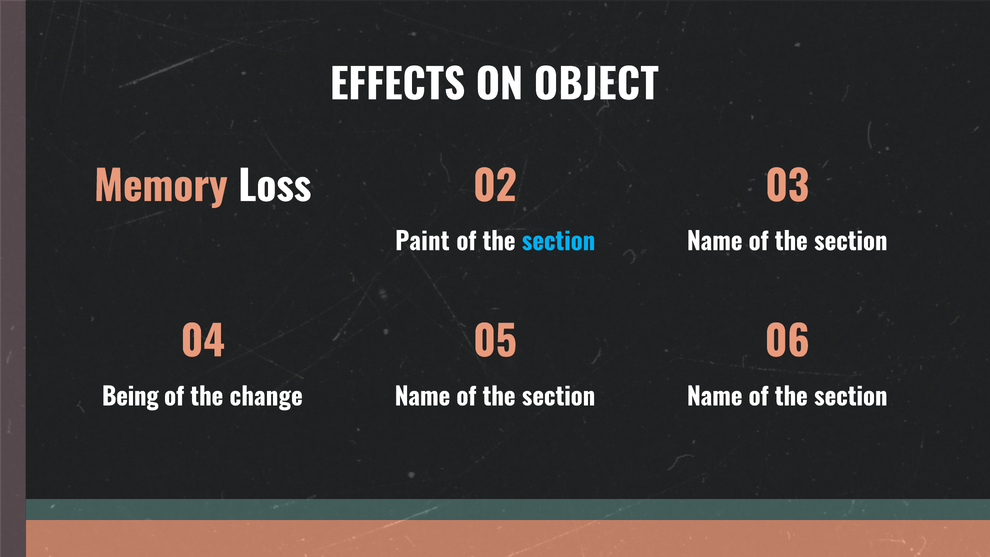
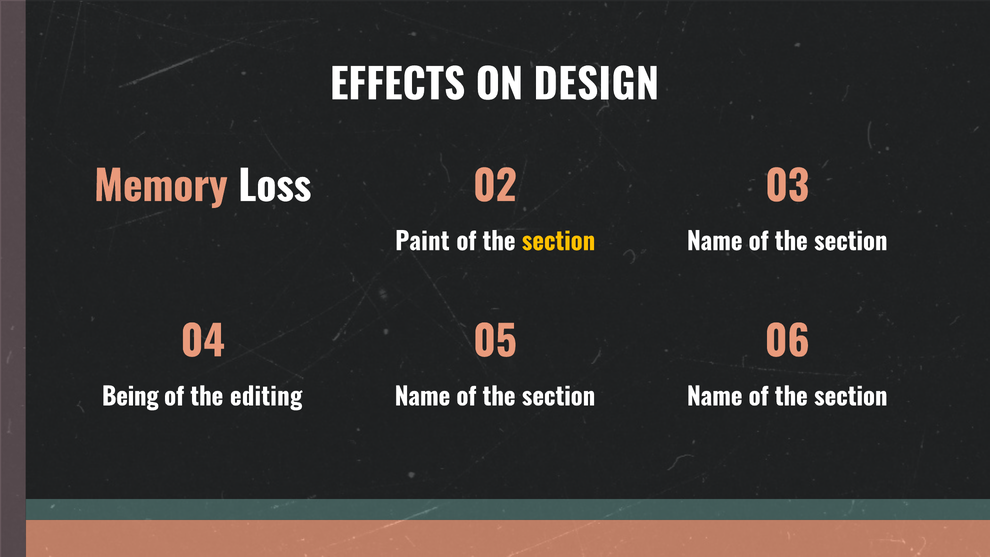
OBJECT: OBJECT -> DESIGN
section at (559, 242) colour: light blue -> yellow
change: change -> editing
